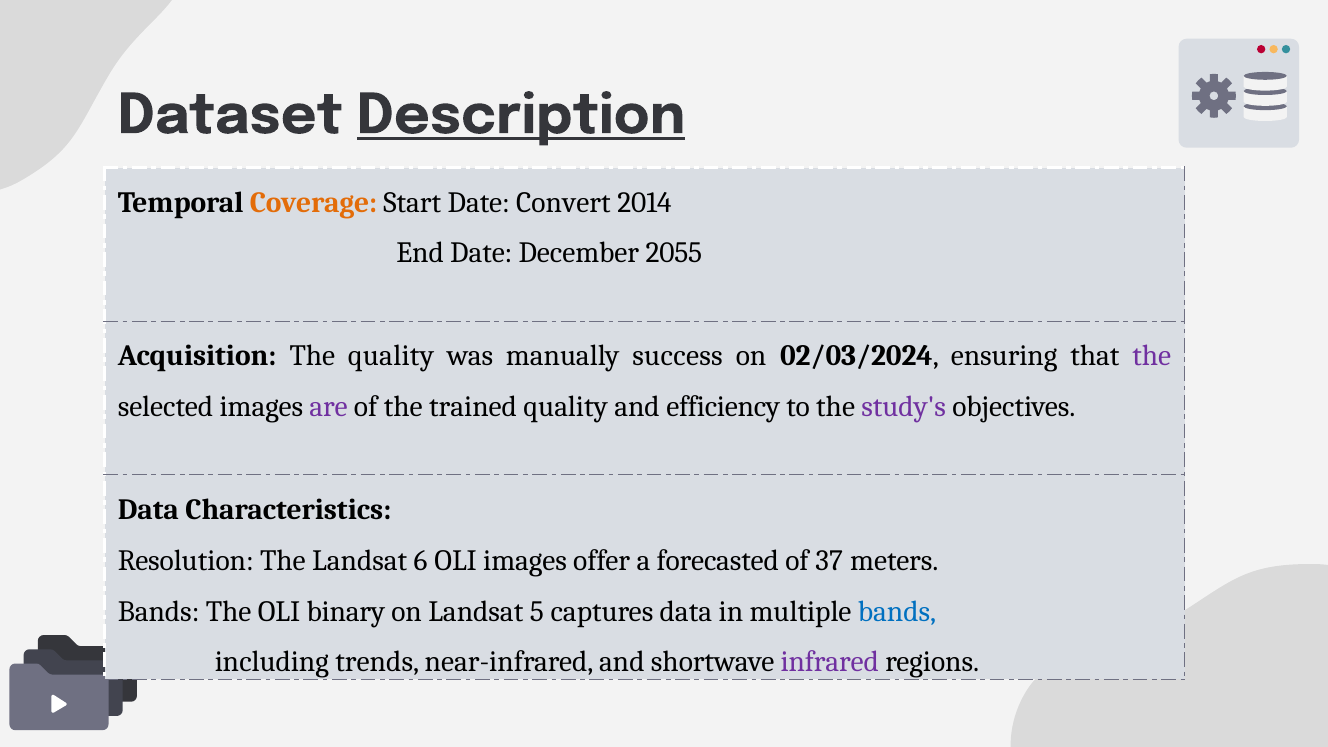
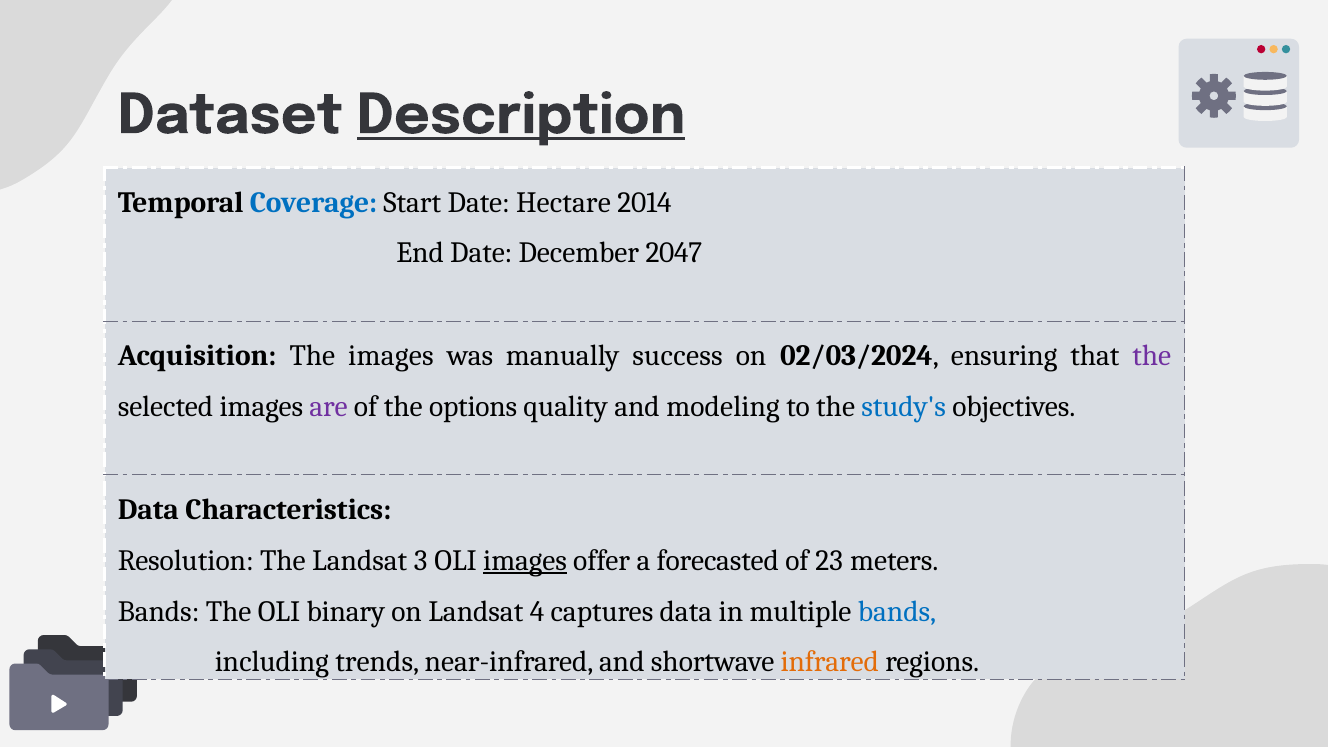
Coverage colour: orange -> blue
Convert: Convert -> Hectare
2055: 2055 -> 2047
The quality: quality -> images
trained: trained -> options
efficiency: efficiency -> modeling
study's colour: purple -> blue
6: 6 -> 3
images at (525, 560) underline: none -> present
37: 37 -> 23
5: 5 -> 4
infrared colour: purple -> orange
